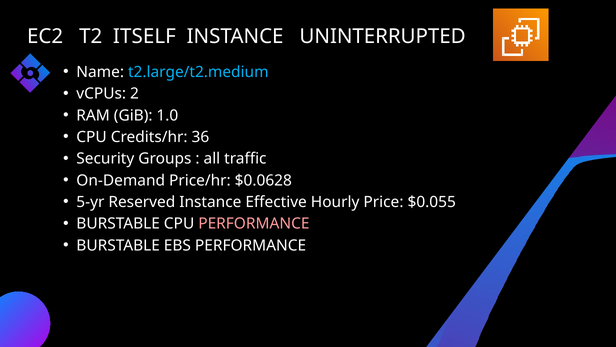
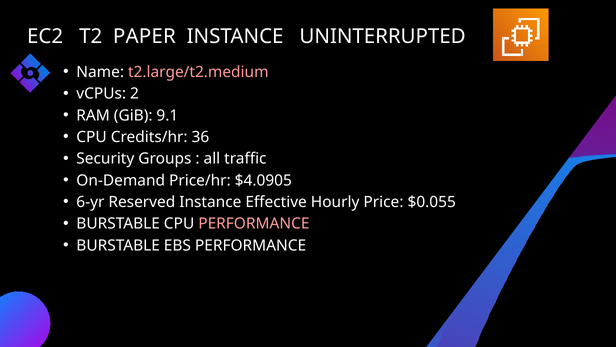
ITSELF: ITSELF -> PAPER
t2.large/t2.medium colour: light blue -> pink
1.0: 1.0 -> 9.1
$0.0628: $0.0628 -> $4.0905
5-yr: 5-yr -> 6-yr
